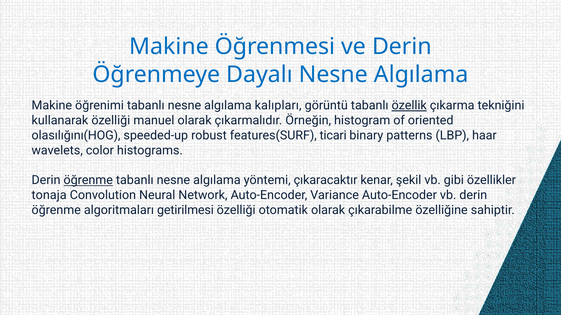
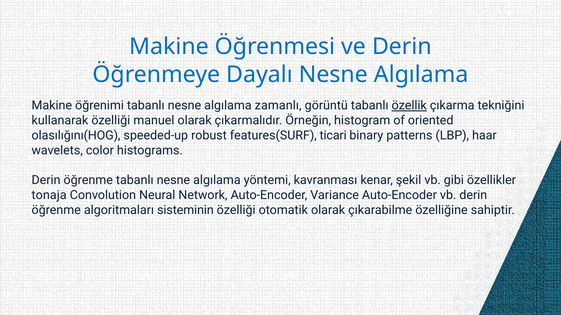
kalıpları: kalıpları -> zamanlı
öğrenme at (88, 181) underline: present -> none
çıkaracaktır: çıkaracaktır -> kavranması
getirilmesi: getirilmesi -> sisteminin
